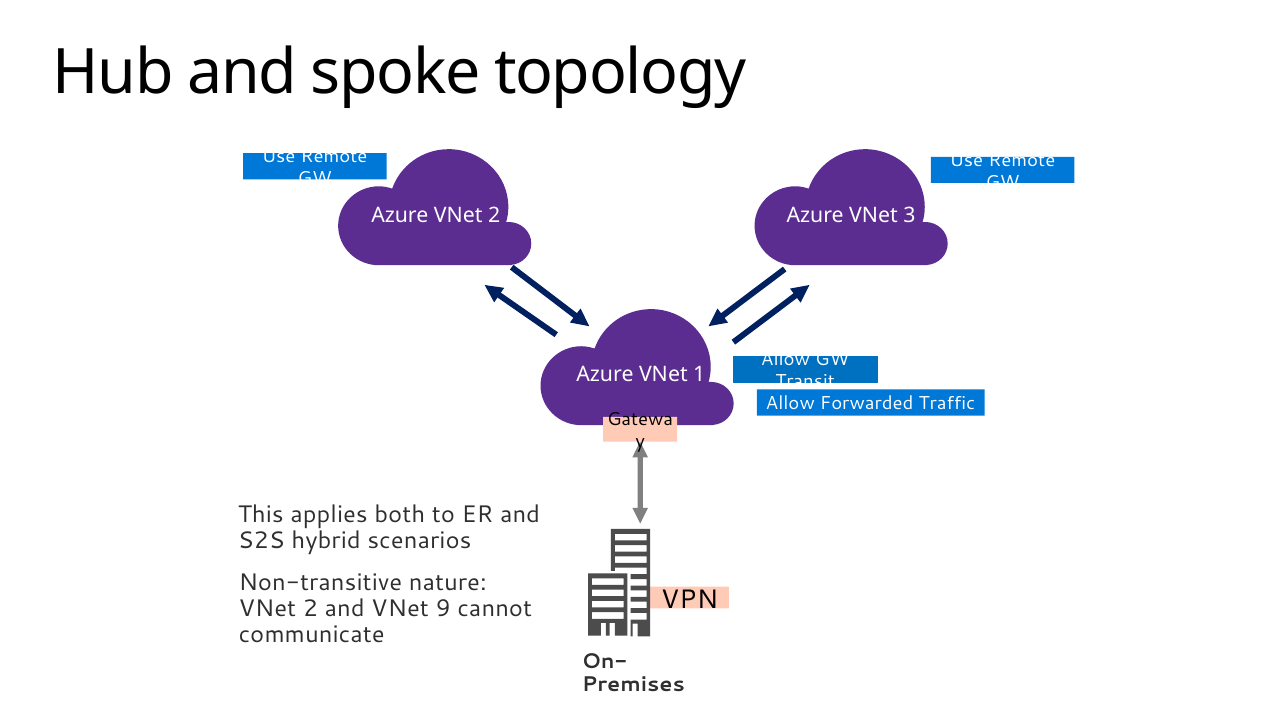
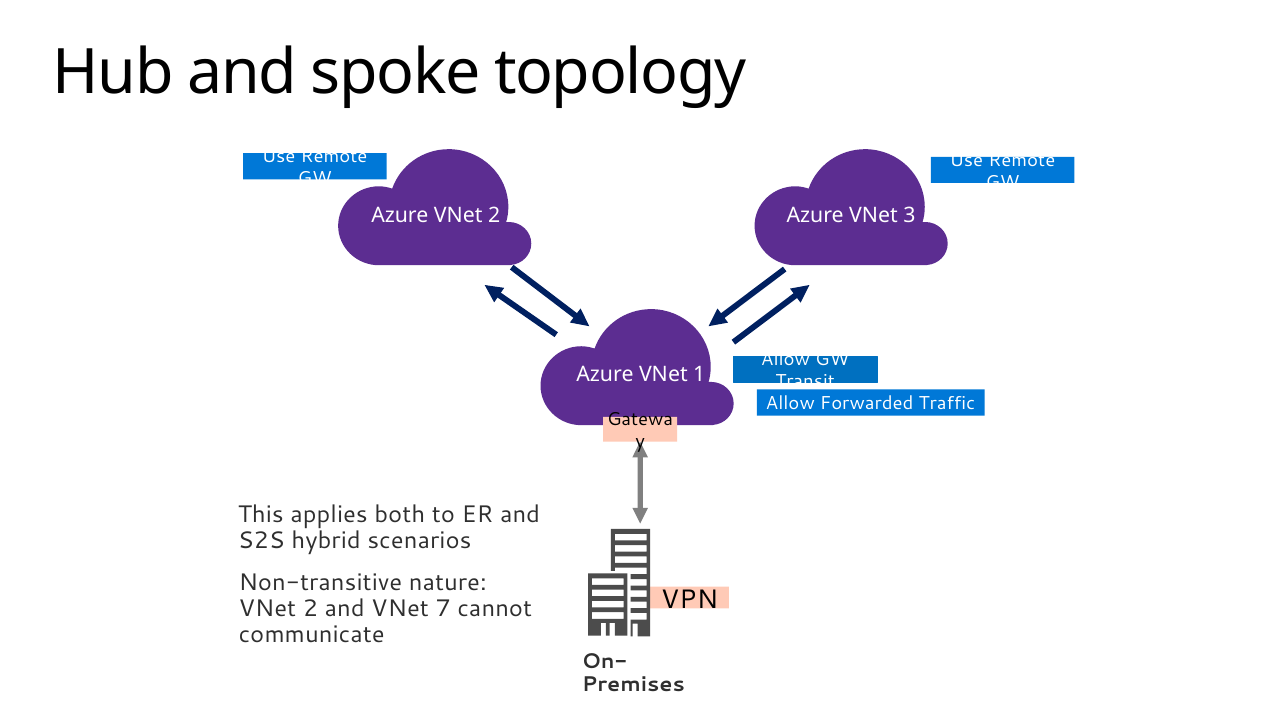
9: 9 -> 7
